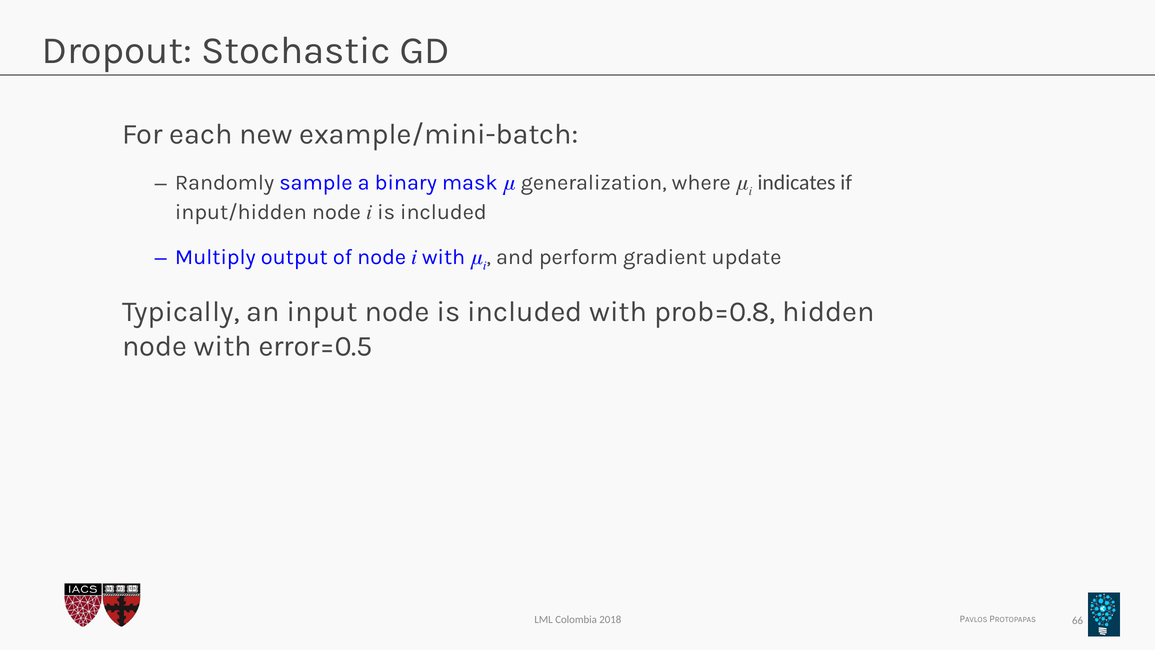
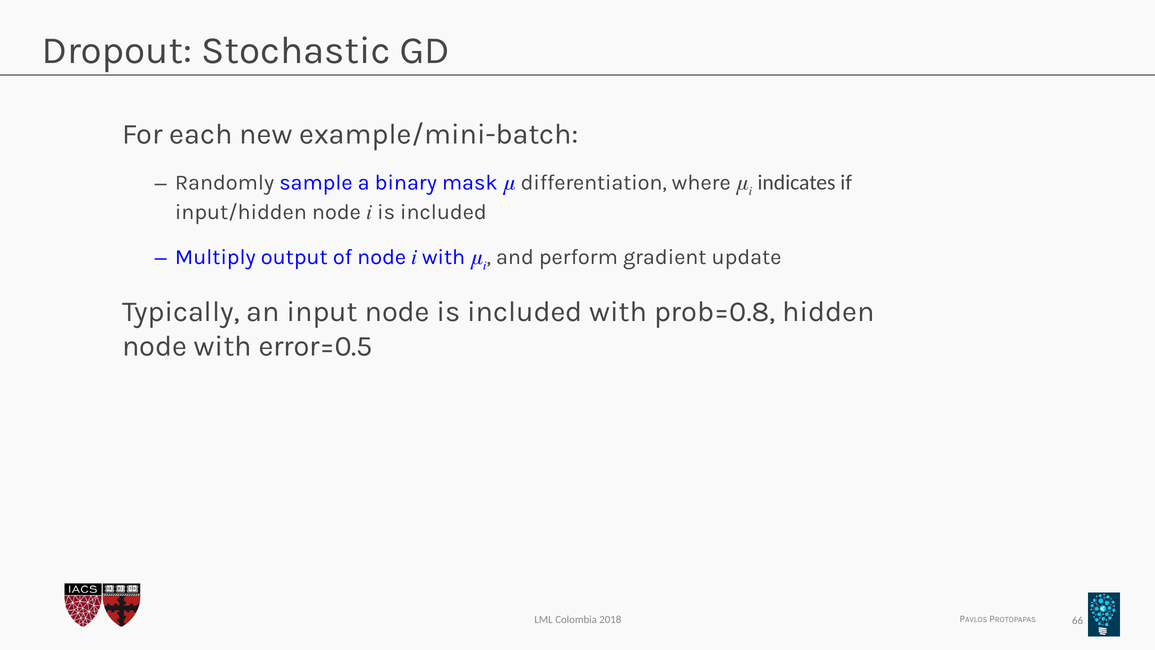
generalization: generalization -> differentiation
